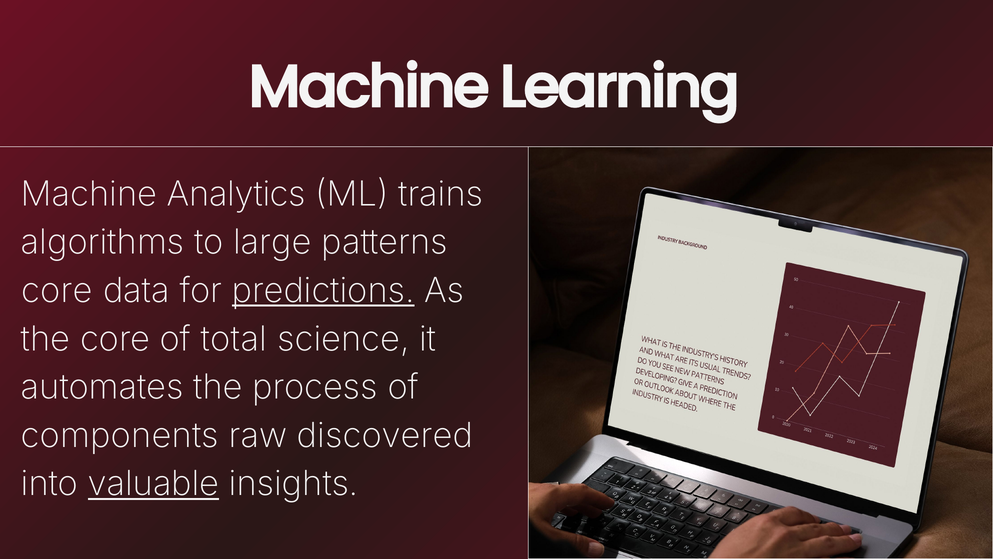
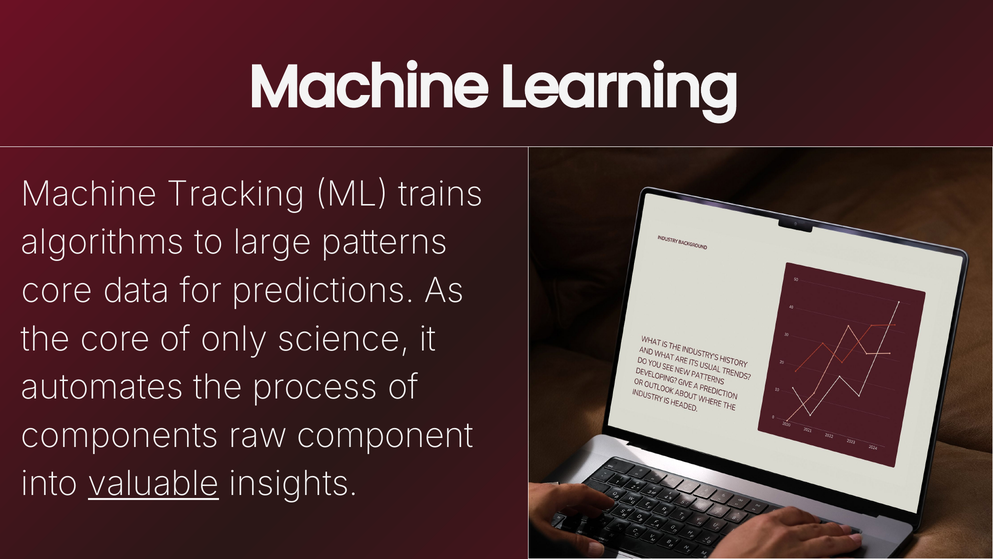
Analytics: Analytics -> Tracking
predictions underline: present -> none
total: total -> only
discovered: discovered -> component
